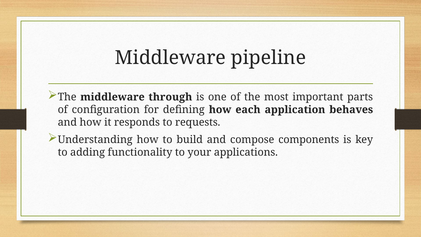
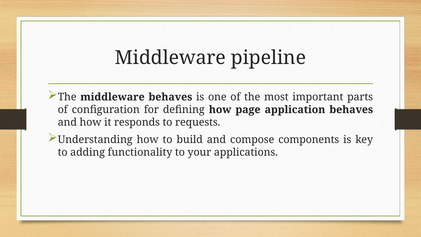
middleware through: through -> behaves
each: each -> page
